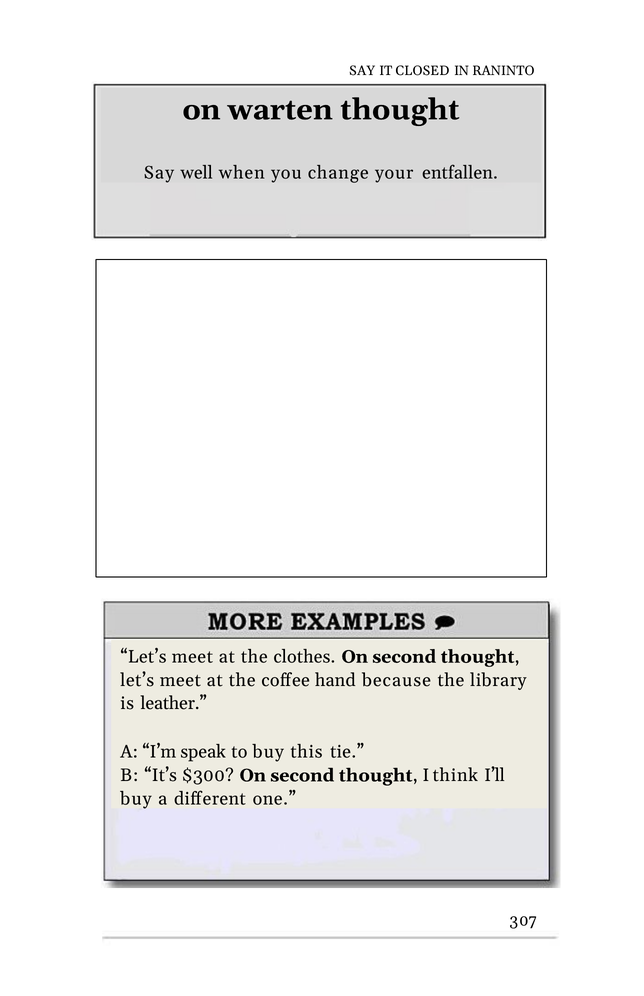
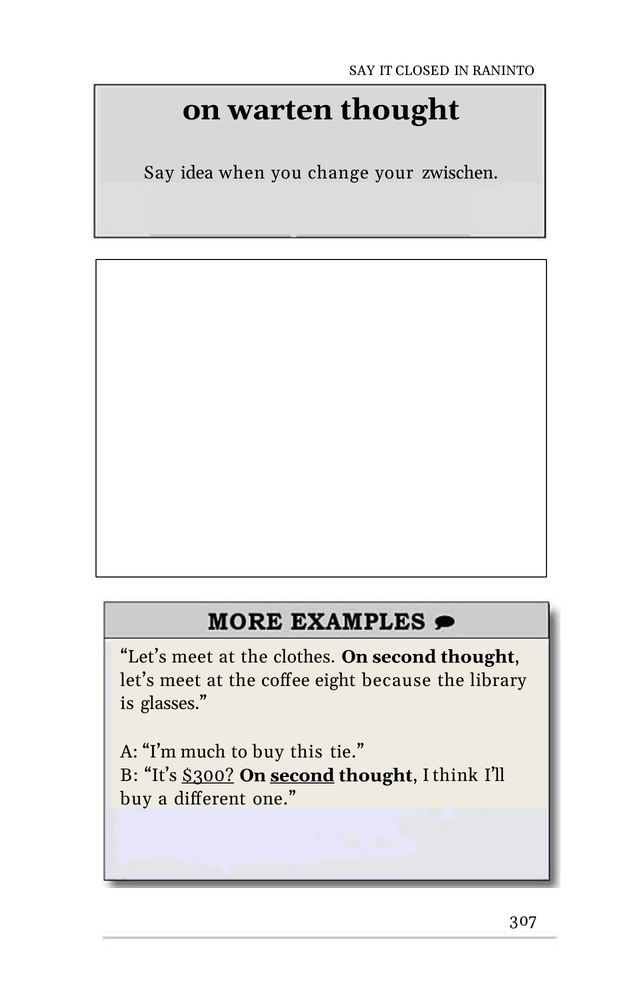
well: well -> idea
entfallen: entfallen -> zwischen
hand: hand -> eight
leather: leather -> glasses
speak: speak -> much
$300 underline: none -> present
second at (302, 775) underline: none -> present
